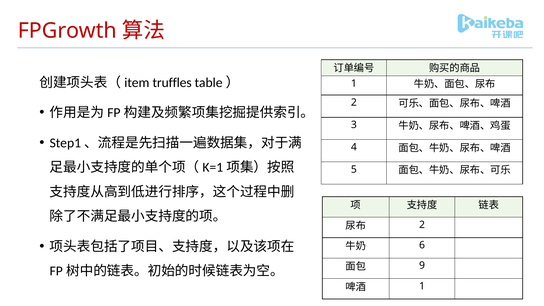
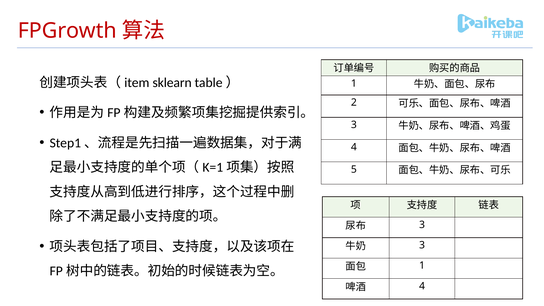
truffles: truffles -> sklearn
2 at (422, 225): 2 -> 3
6 at (422, 245): 6 -> 3
9 at (422, 266): 9 -> 1
1 at (422, 286): 1 -> 4
